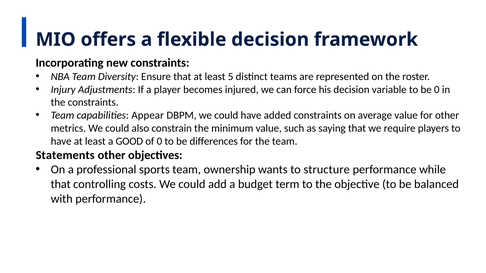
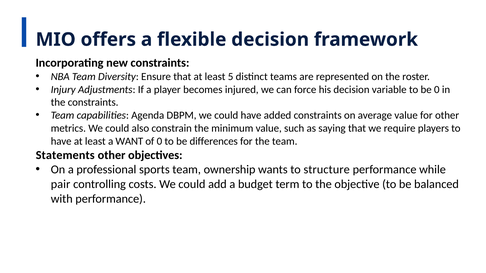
Appear: Appear -> Agenda
GOOD: GOOD -> WANT
that at (61, 184): that -> pair
